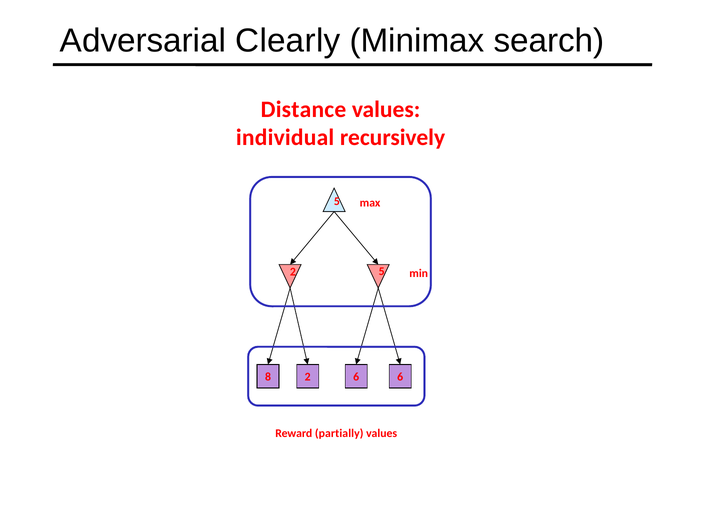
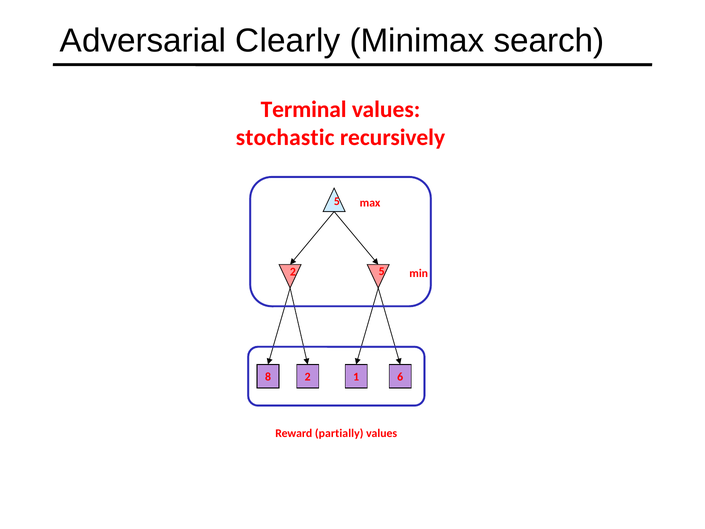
Distance: Distance -> Terminal
individual: individual -> stochastic
2 6: 6 -> 1
